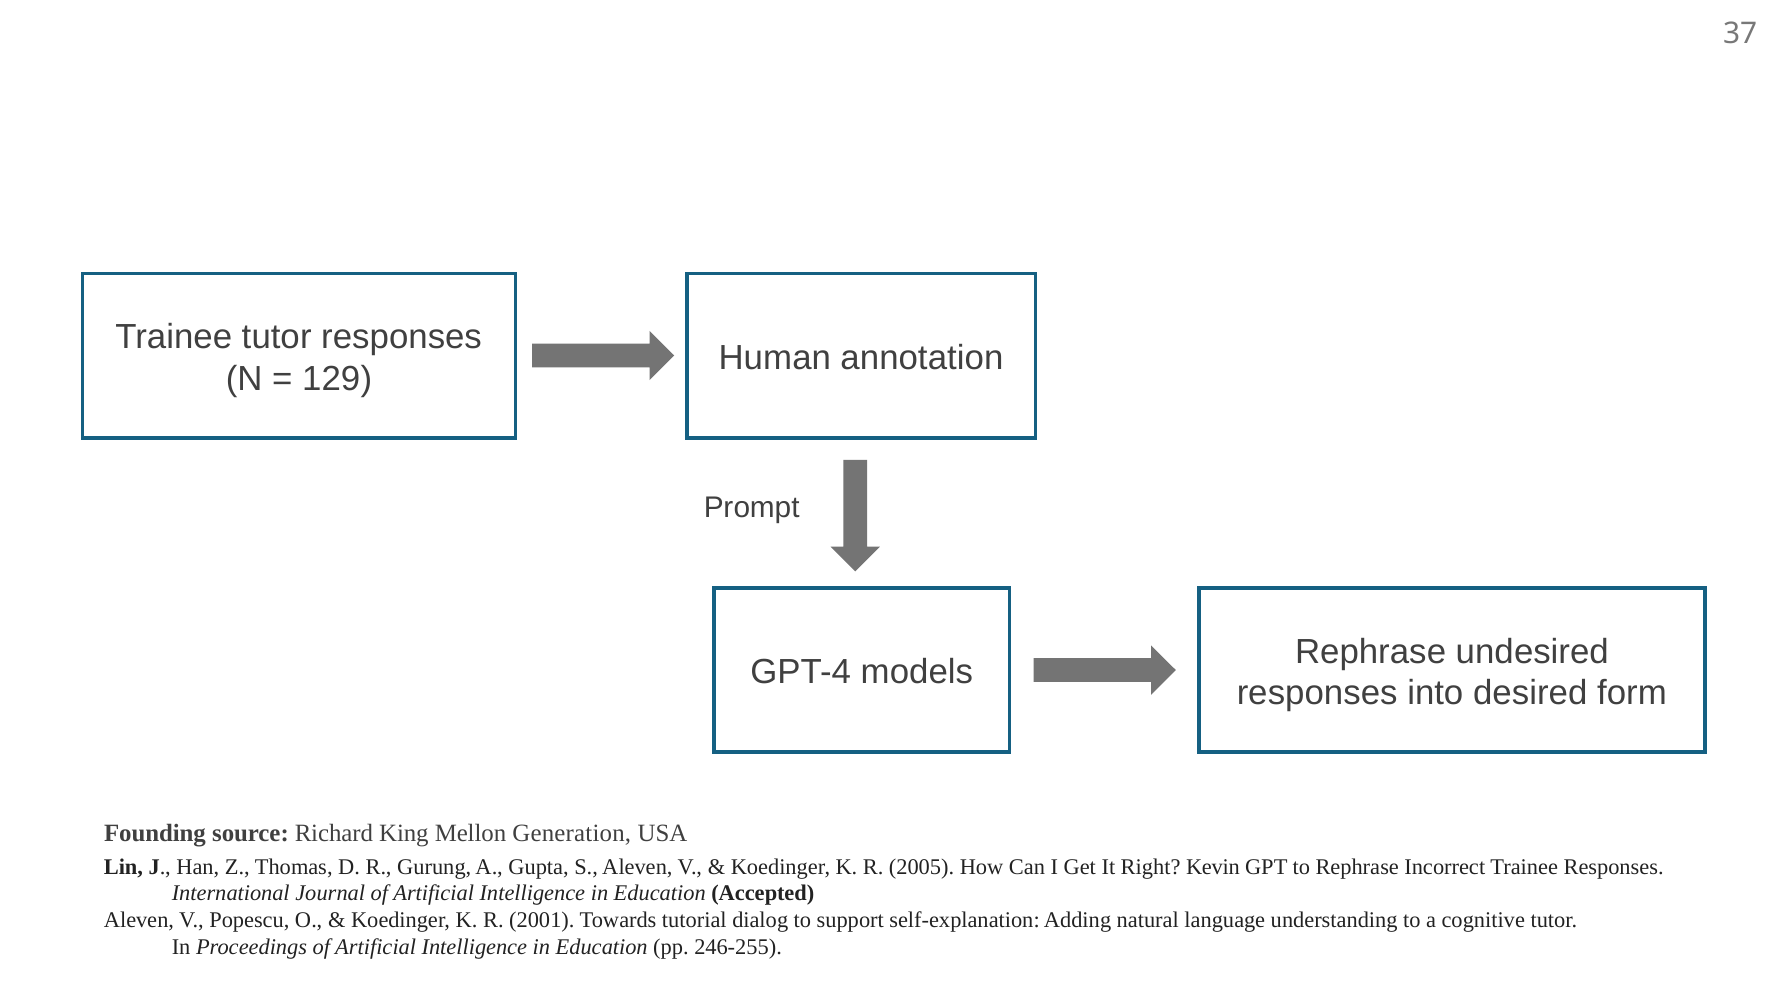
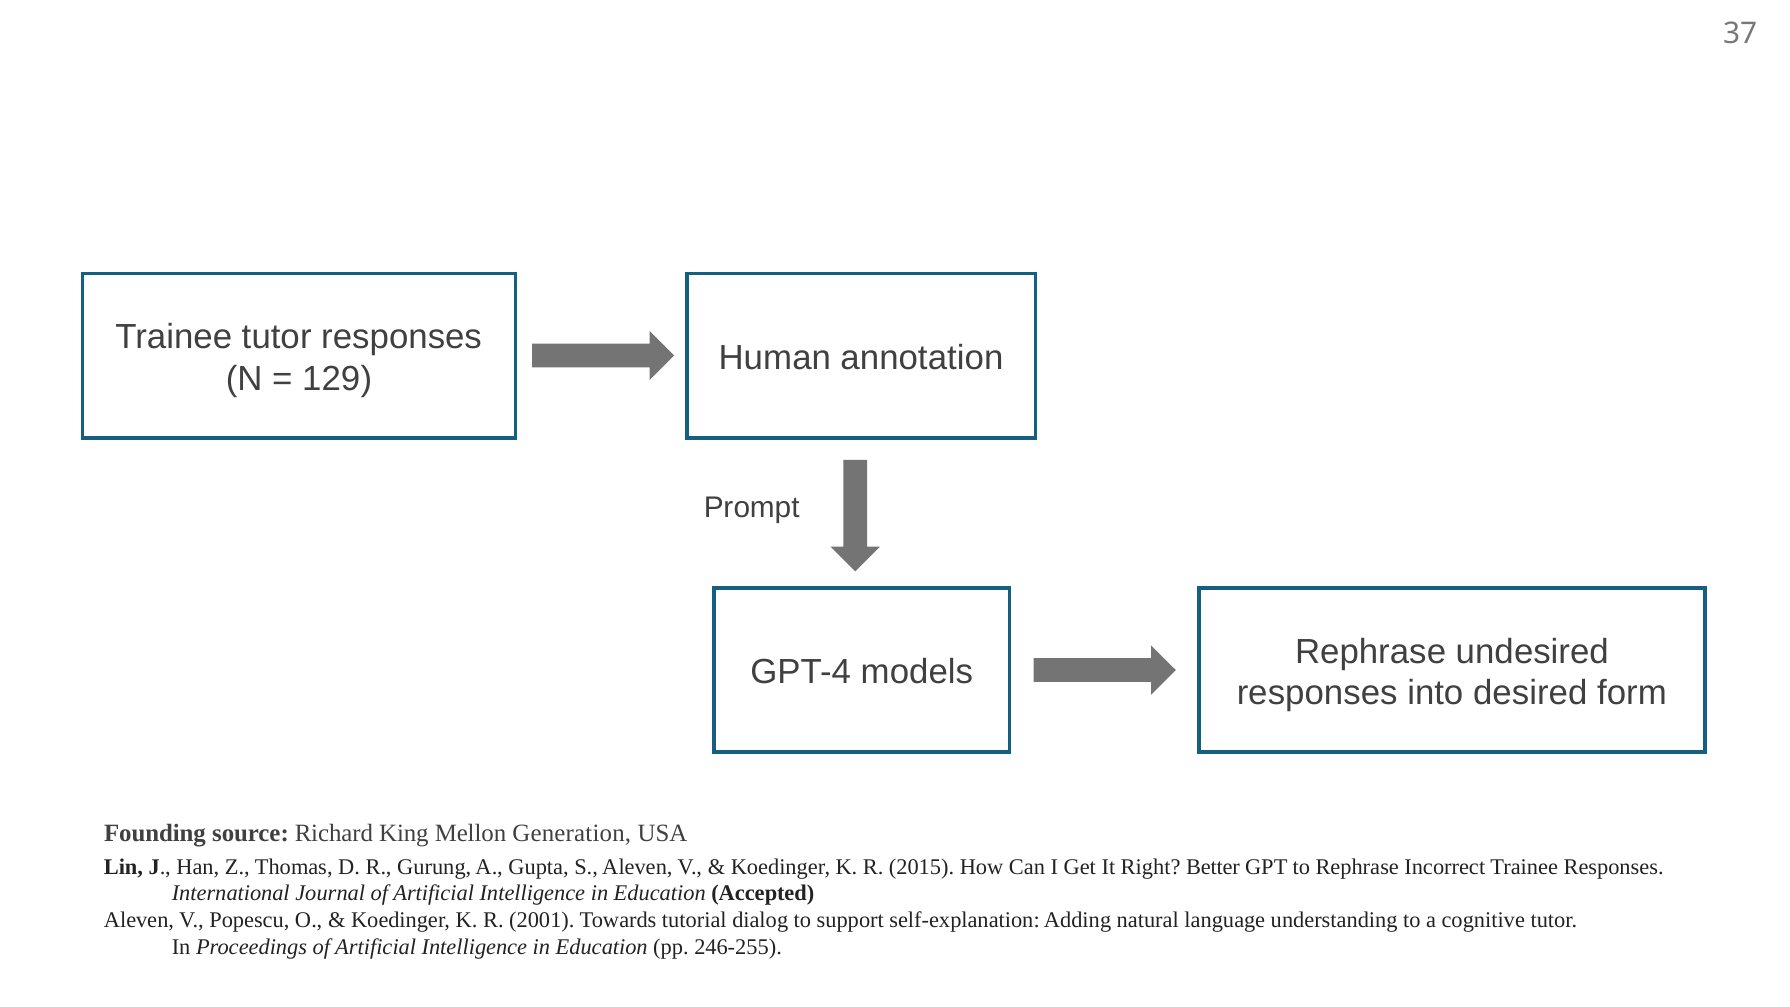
2005: 2005 -> 2015
Kevin: Kevin -> Better
